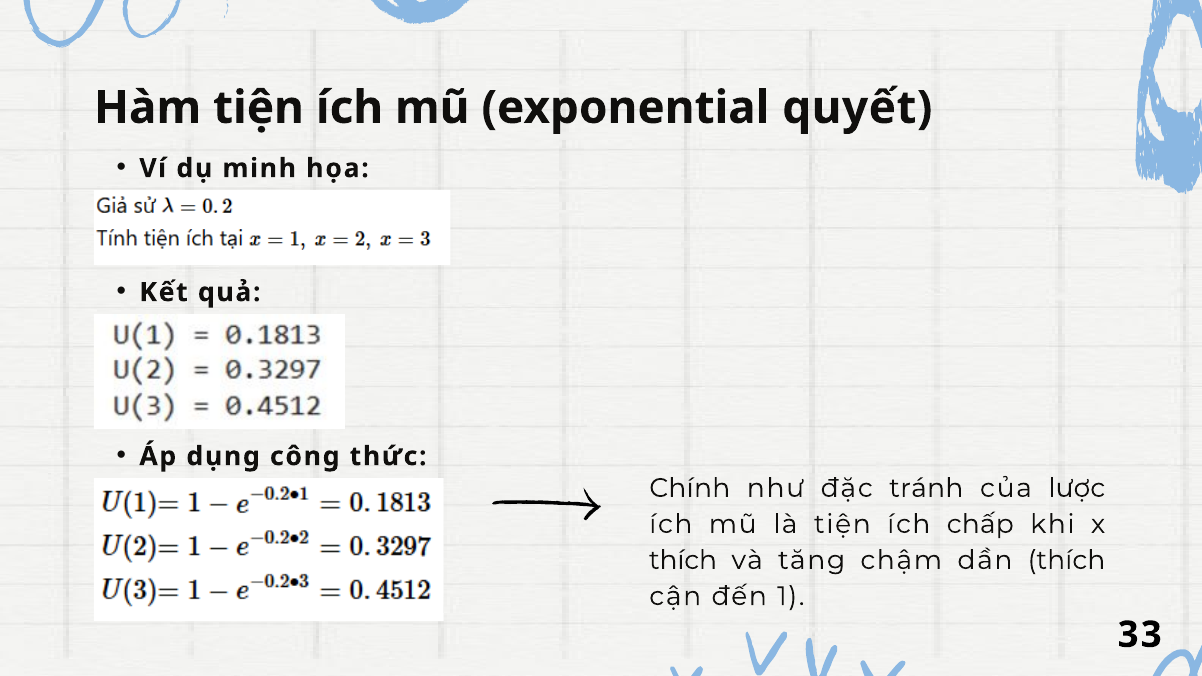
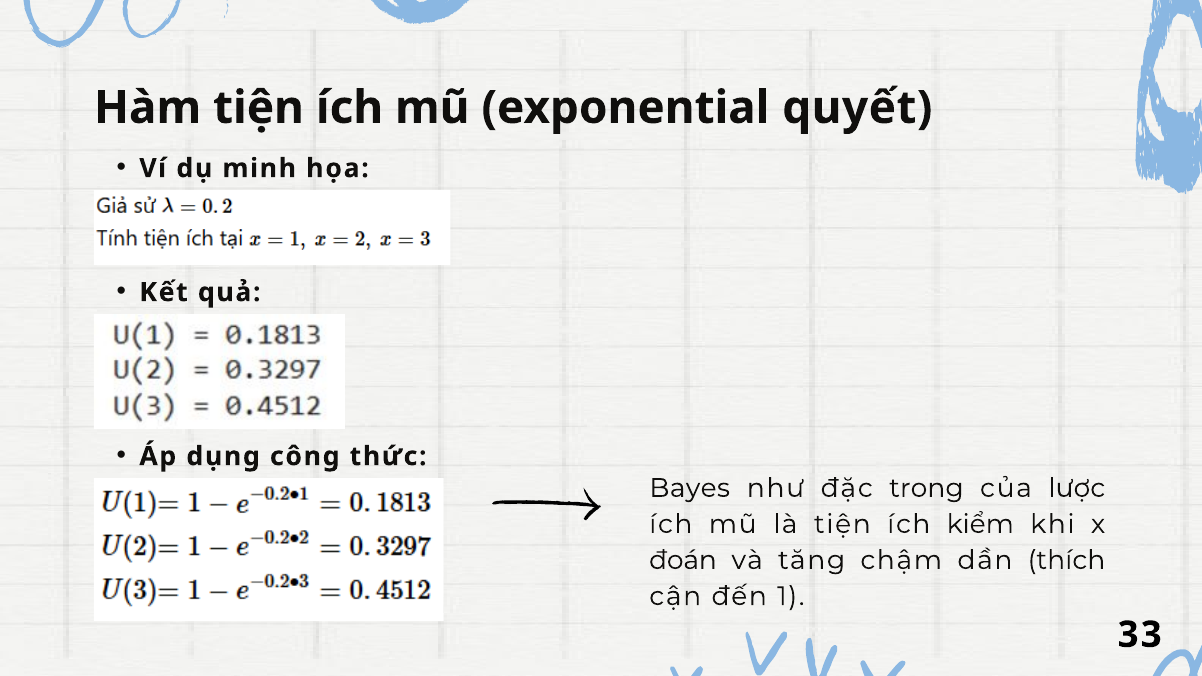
Chính: Chính -> Bayes
tránh: tránh -> trong
chấp: chấp -> kiểm
thích at (683, 560): thích -> đoán
